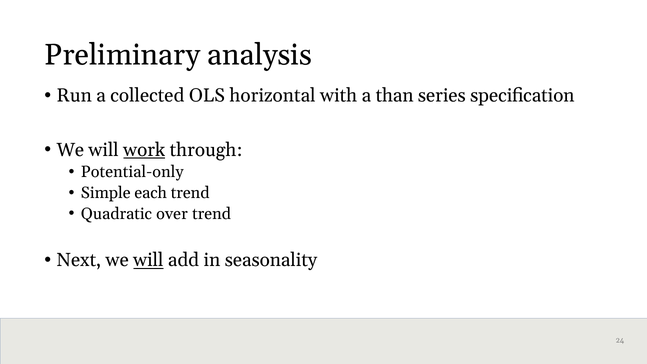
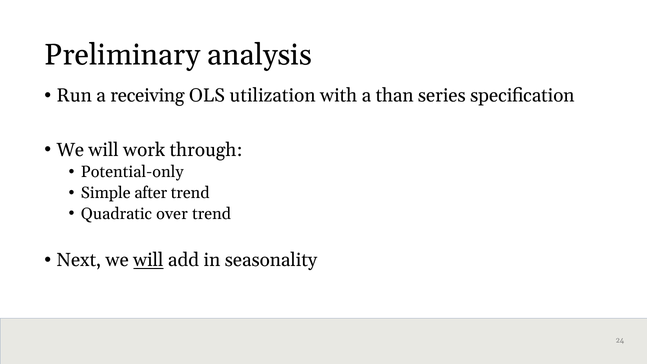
collected: collected -> receiving
horizontal: horizontal -> utilization
work underline: present -> none
each: each -> after
